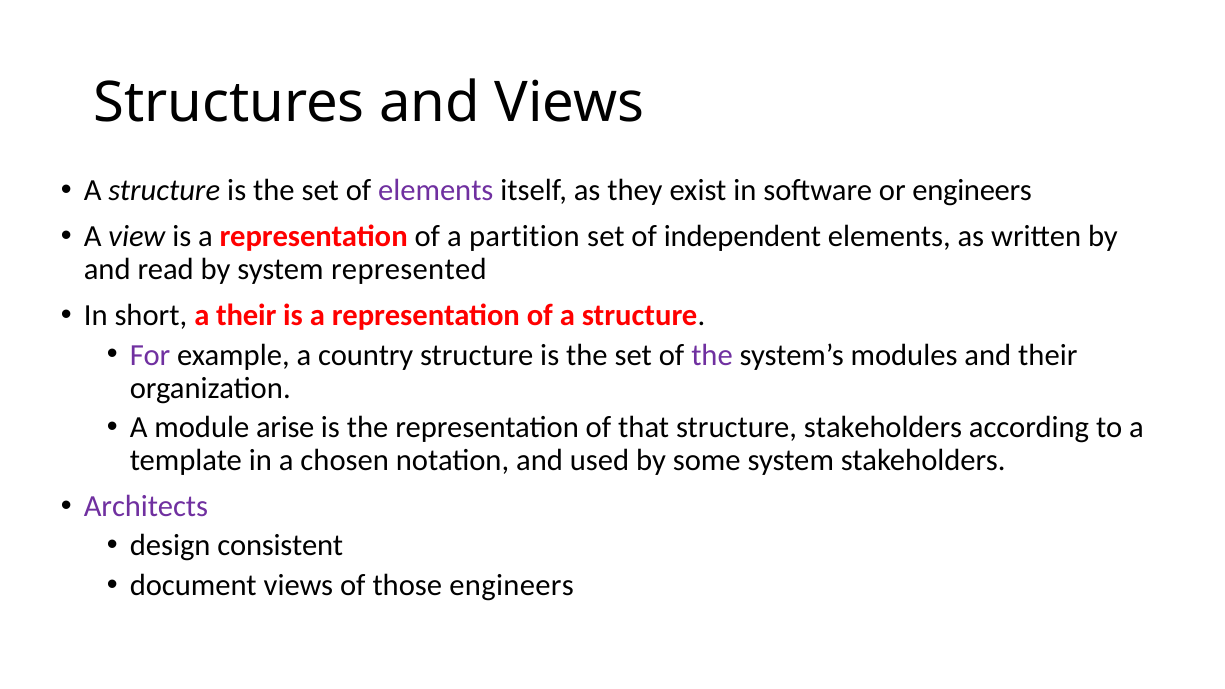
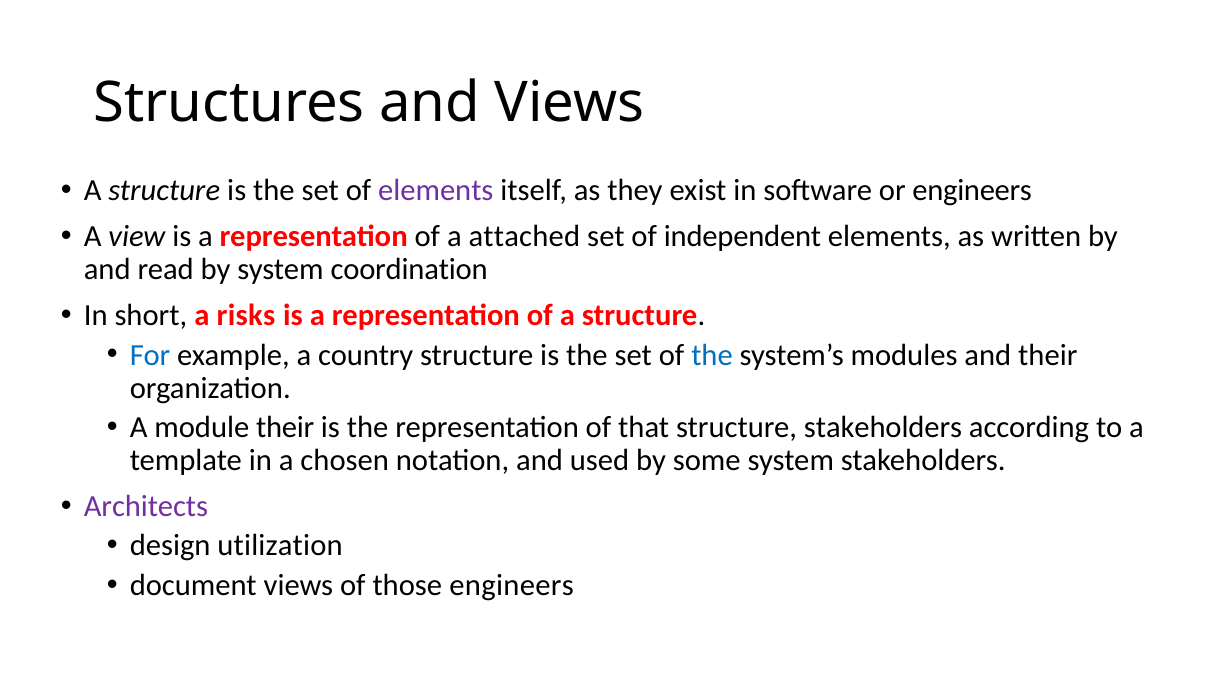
partition: partition -> attached
represented: represented -> coordination
a their: their -> risks
For colour: purple -> blue
the at (712, 355) colour: purple -> blue
module arise: arise -> their
consistent: consistent -> utilization
